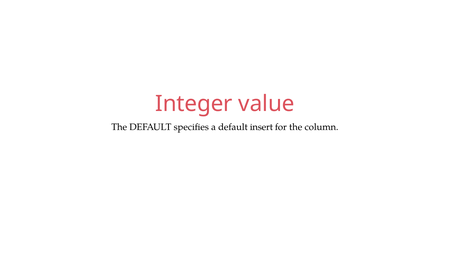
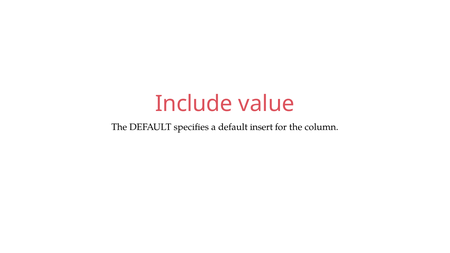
Integer: Integer -> Include
